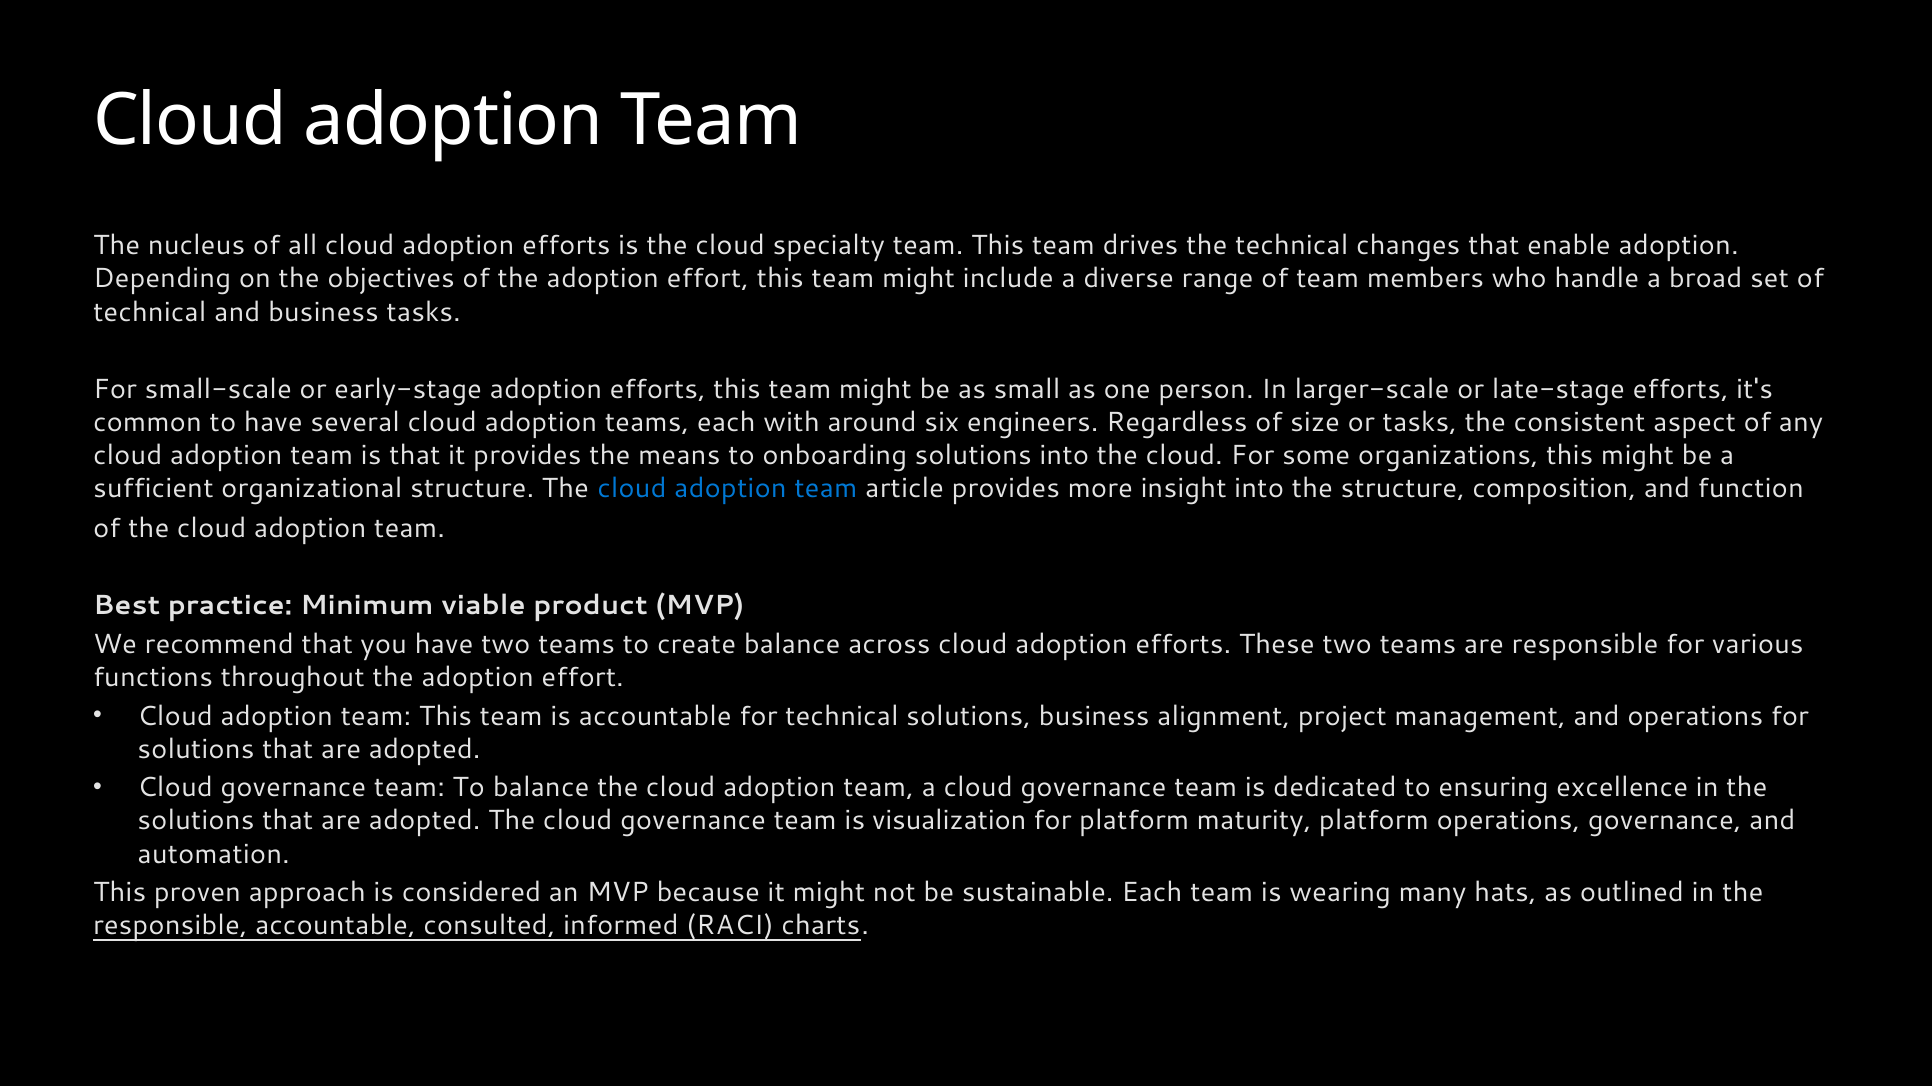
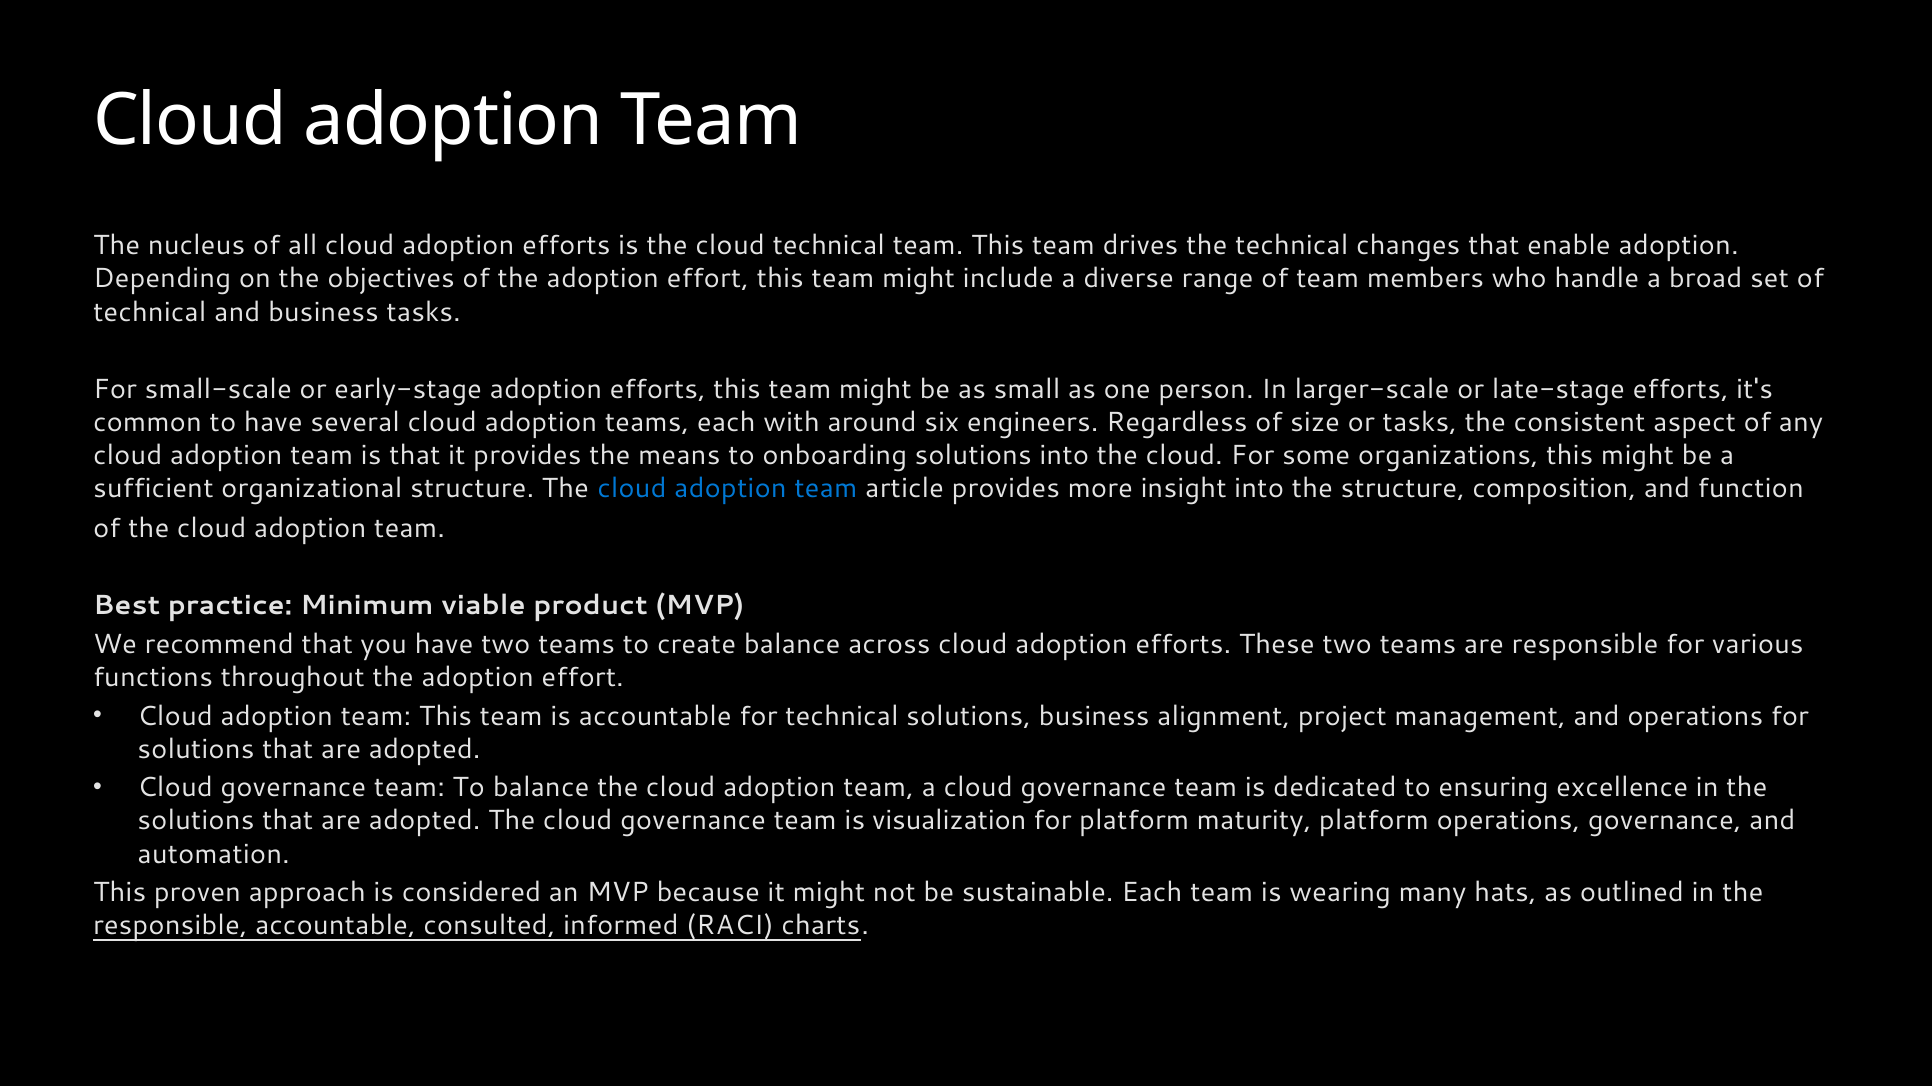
cloud specialty: specialty -> technical
